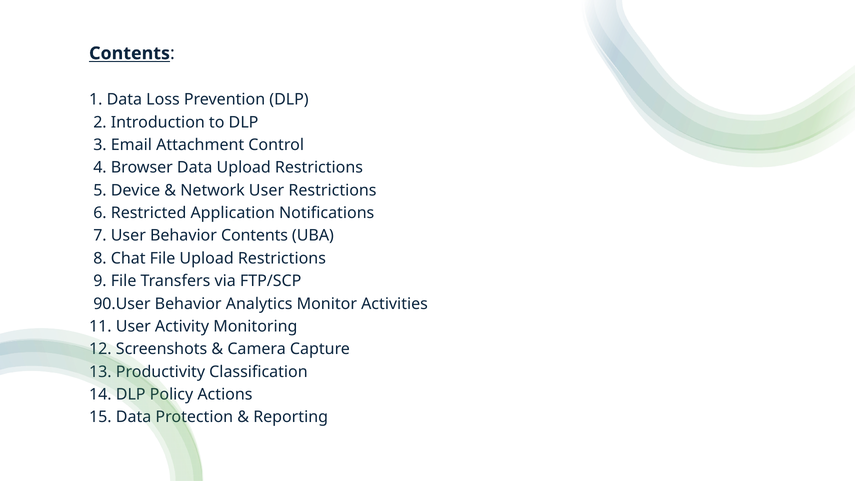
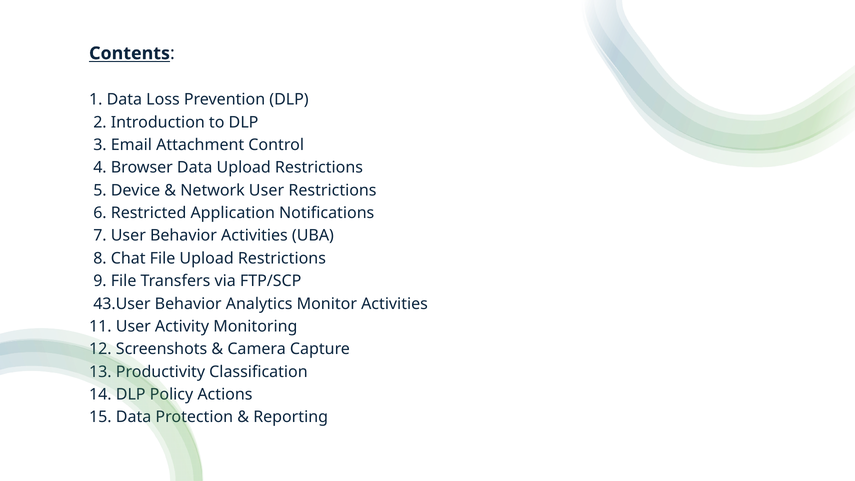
Behavior Contents: Contents -> Activities
90.User: 90.User -> 43.User
